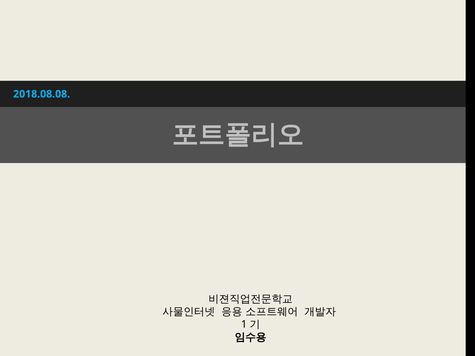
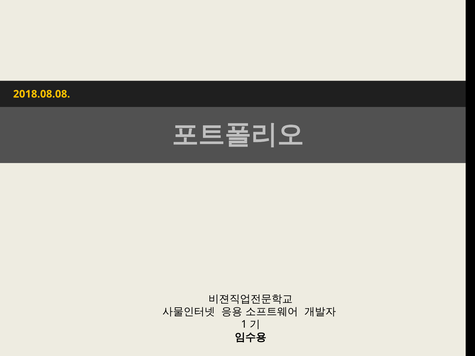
2018.08.08 colour: light blue -> yellow
